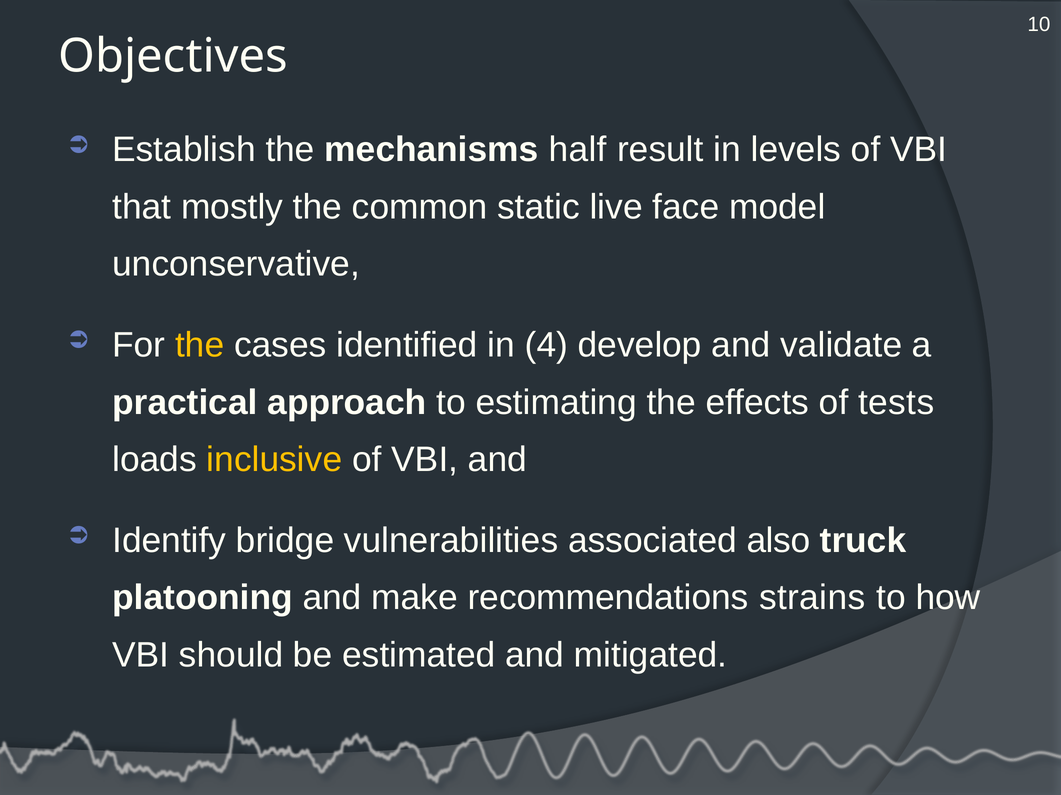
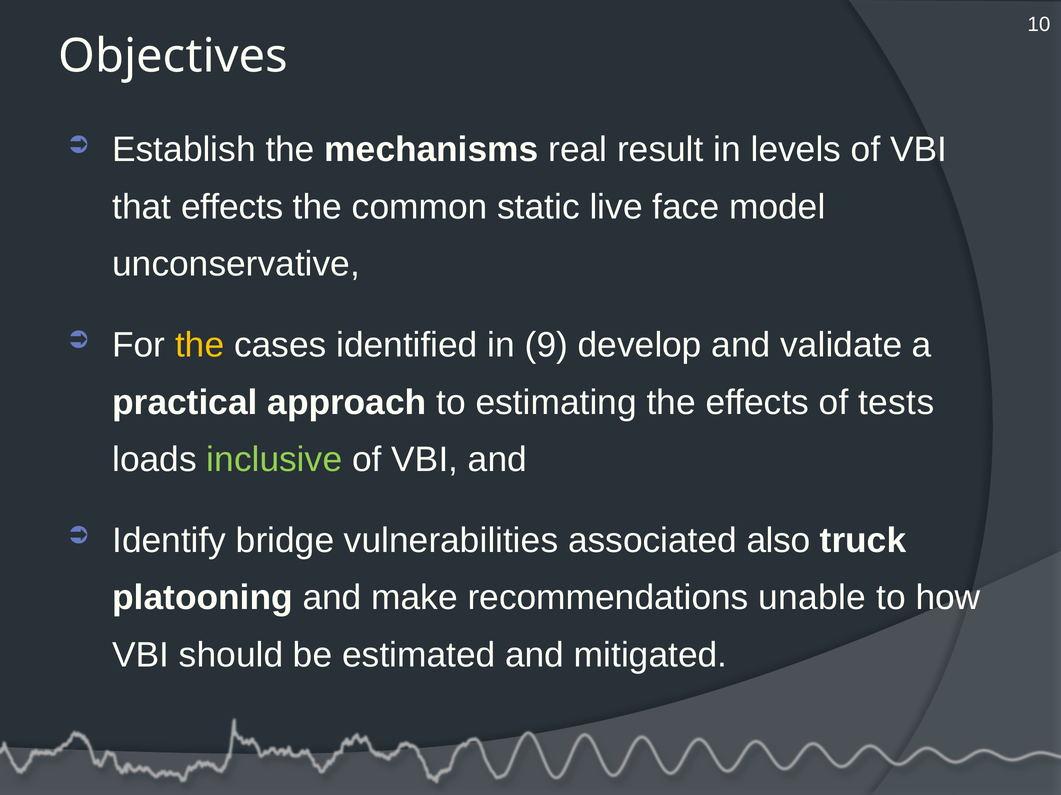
half: half -> real
that mostly: mostly -> effects
4: 4 -> 9
inclusive colour: yellow -> light green
strains: strains -> unable
